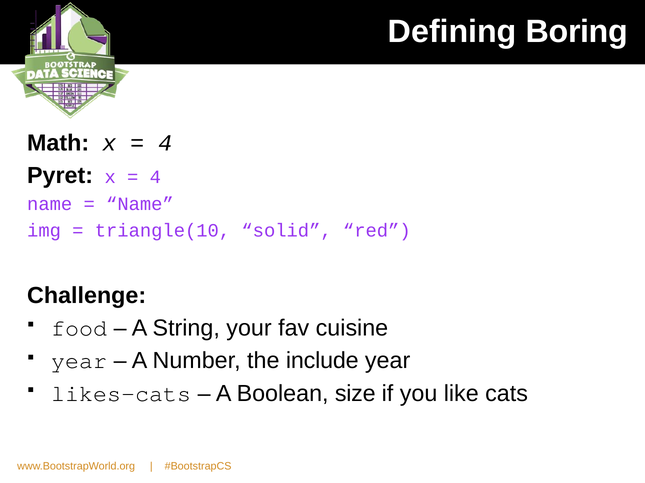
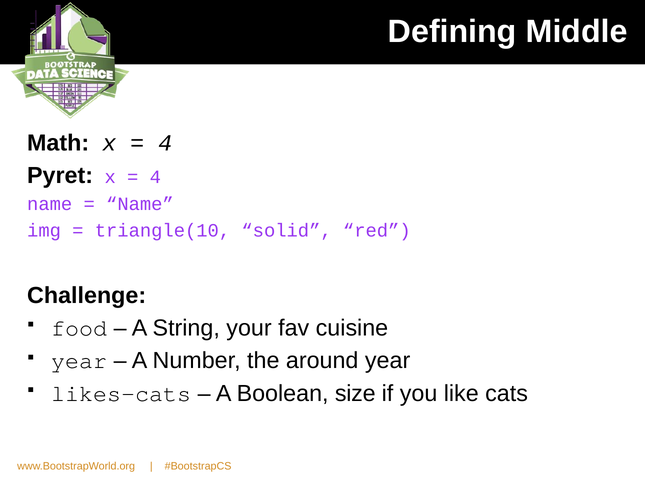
Boring: Boring -> Middle
include: include -> around
